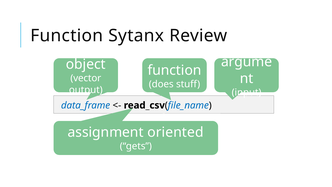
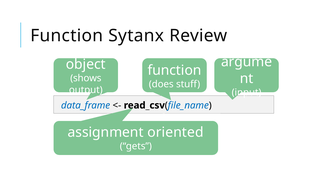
vector: vector -> shows
